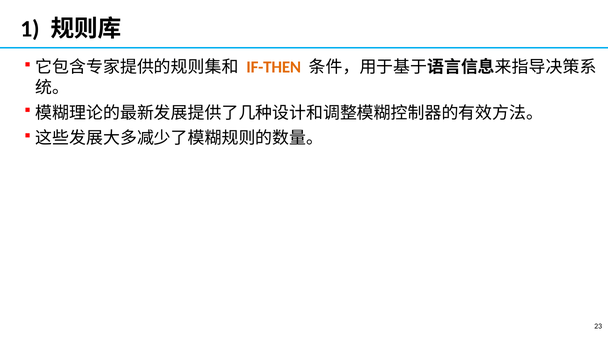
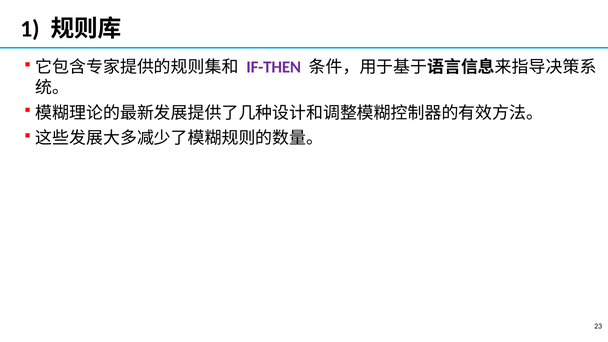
IF-THEN colour: orange -> purple
